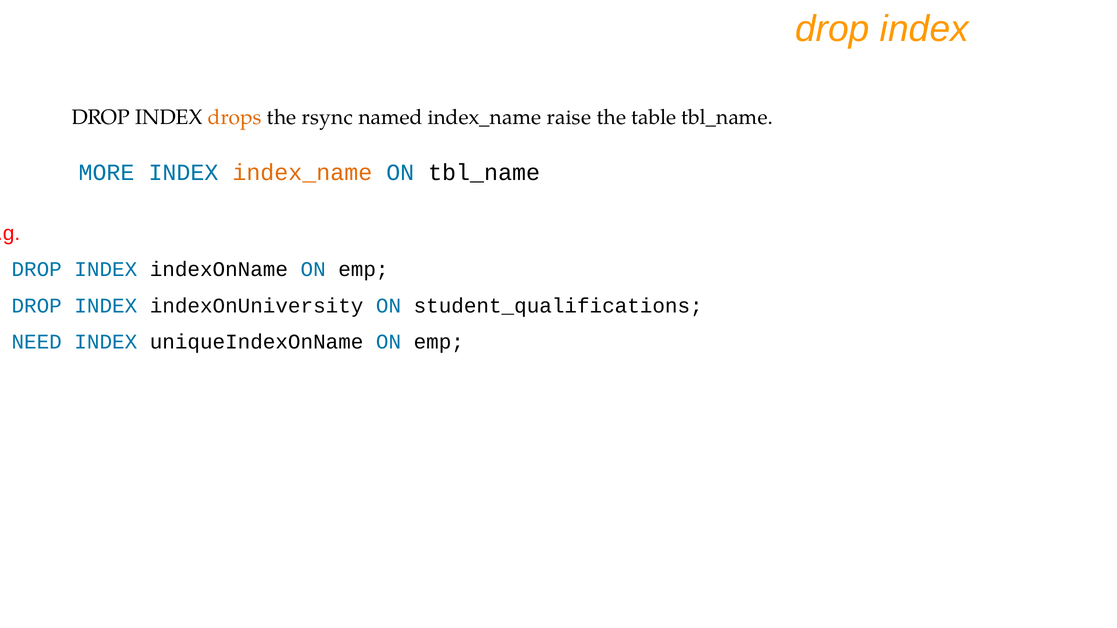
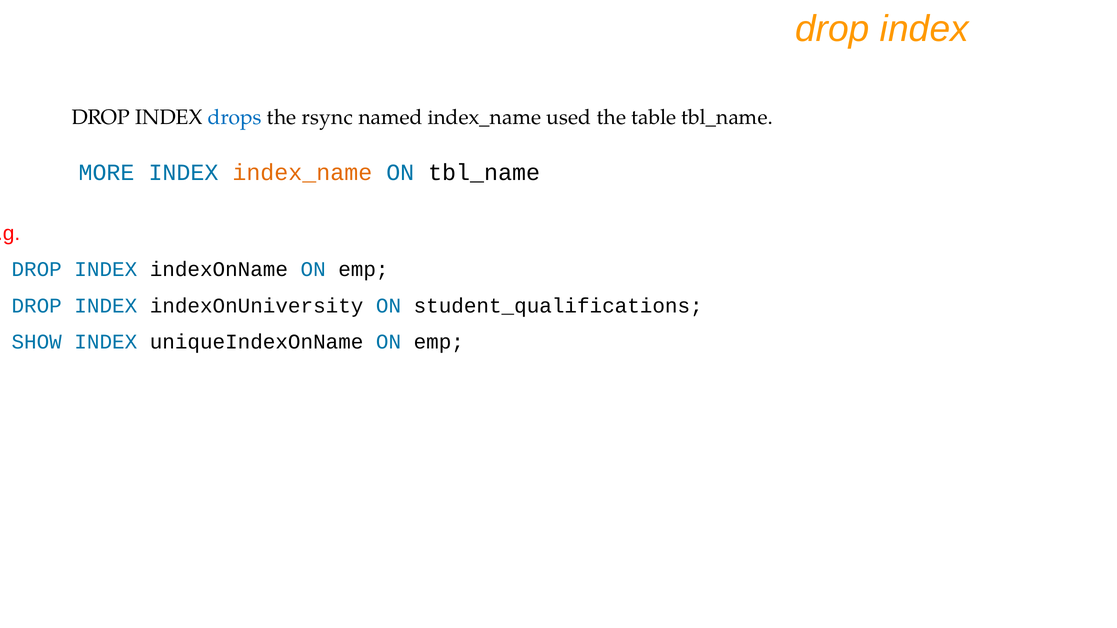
drops colour: orange -> blue
raise: raise -> used
NEED: NEED -> SHOW
